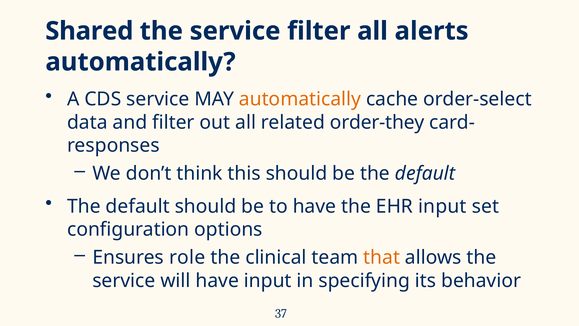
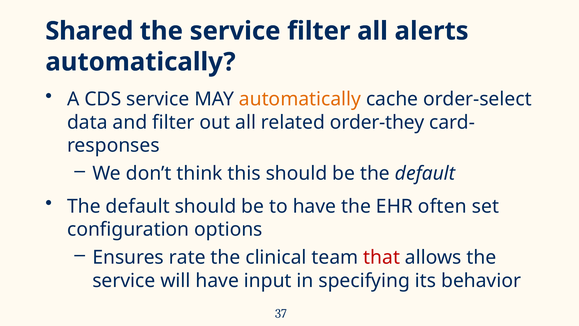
EHR input: input -> often
role: role -> rate
that colour: orange -> red
